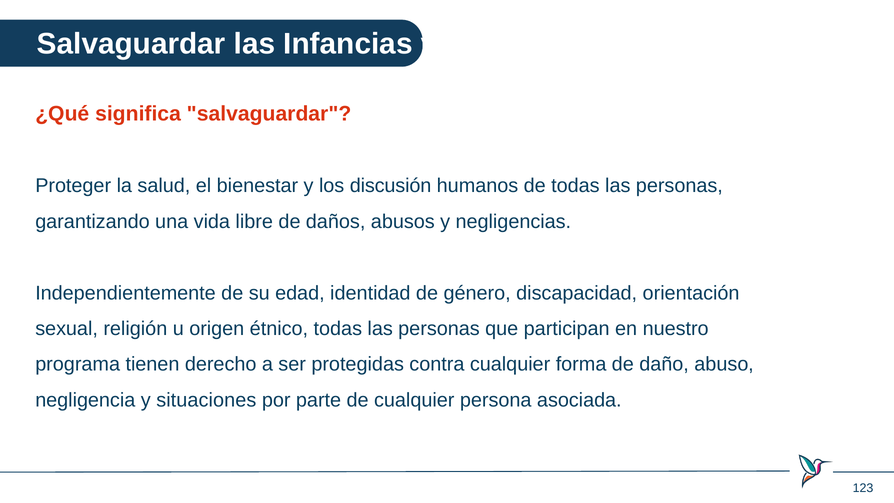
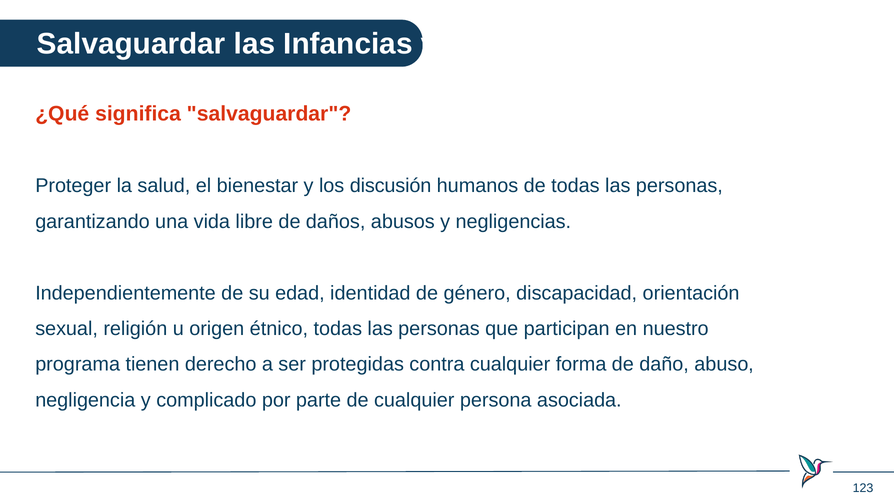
situaciones: situaciones -> complicado
